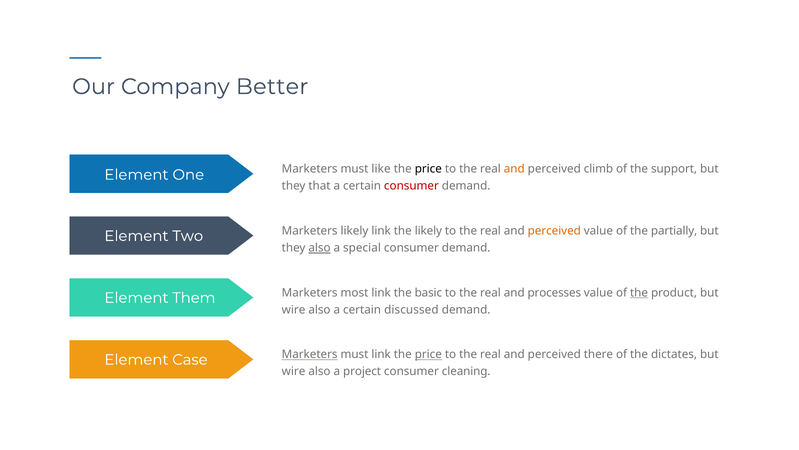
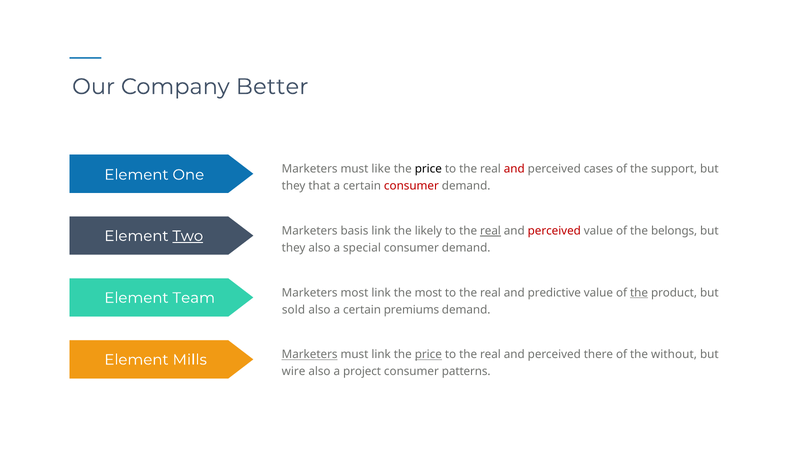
and at (514, 169) colour: orange -> red
climb: climb -> cases
Marketers likely: likely -> basis
real at (490, 231) underline: none -> present
perceived at (554, 231) colour: orange -> red
partially: partially -> belongs
Two underline: none -> present
also at (319, 248) underline: present -> none
the basic: basic -> most
processes: processes -> predictive
Them: Them -> Team
wire at (294, 309): wire -> sold
discussed: discussed -> premiums
dictates: dictates -> without
Case: Case -> Mills
cleaning: cleaning -> patterns
